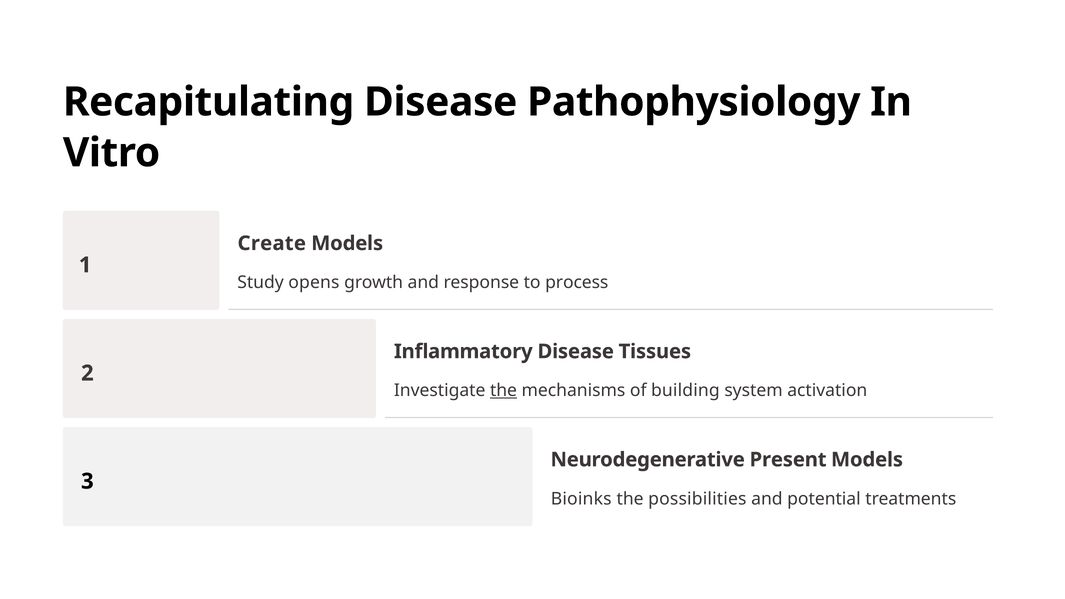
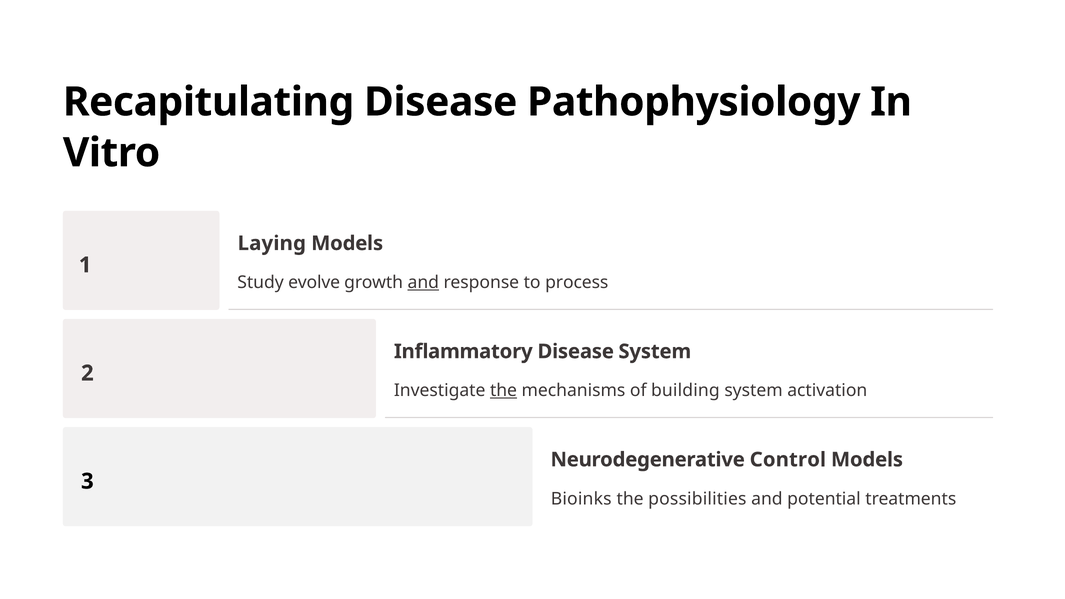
Create: Create -> Laying
opens: opens -> evolve
and at (423, 283) underline: none -> present
Disease Tissues: Tissues -> System
Present: Present -> Control
